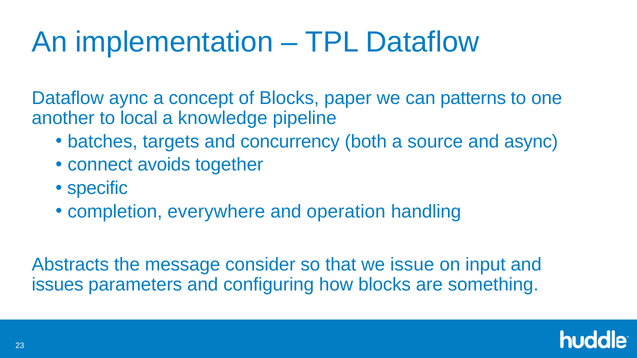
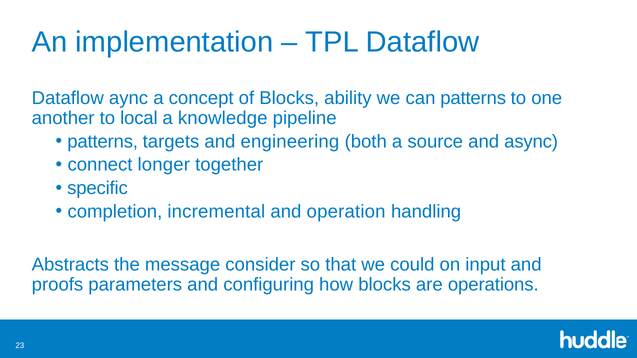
paper: paper -> ability
batches at (103, 142): batches -> patterns
concurrency: concurrency -> engineering
avoids: avoids -> longer
everywhere: everywhere -> incremental
issue: issue -> could
issues: issues -> proofs
something: something -> operations
